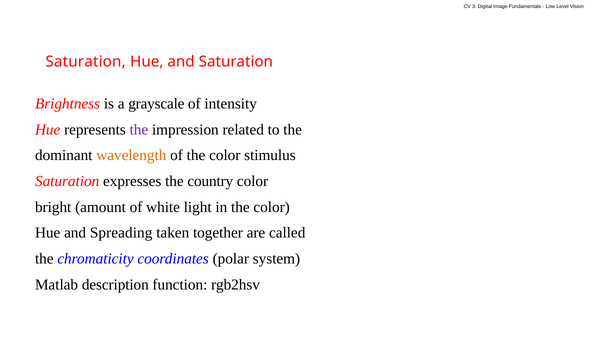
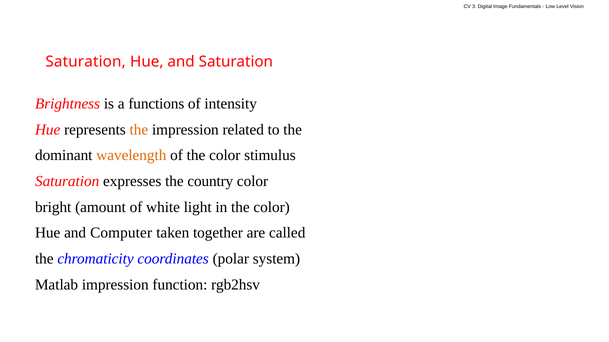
grayscale: grayscale -> functions
the at (139, 130) colour: purple -> orange
Spreading: Spreading -> Computer
Matlab description: description -> impression
